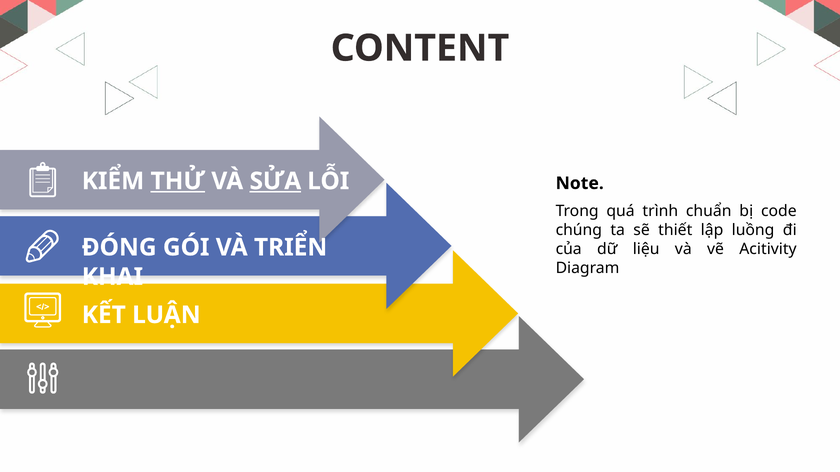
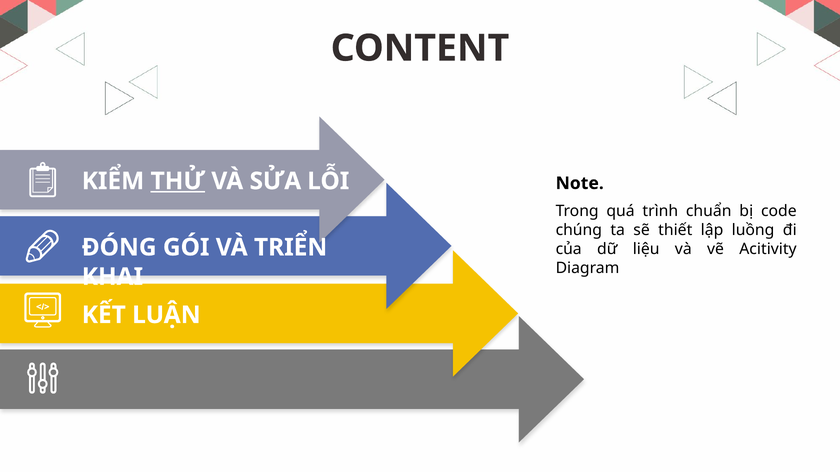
SỬA underline: present -> none
